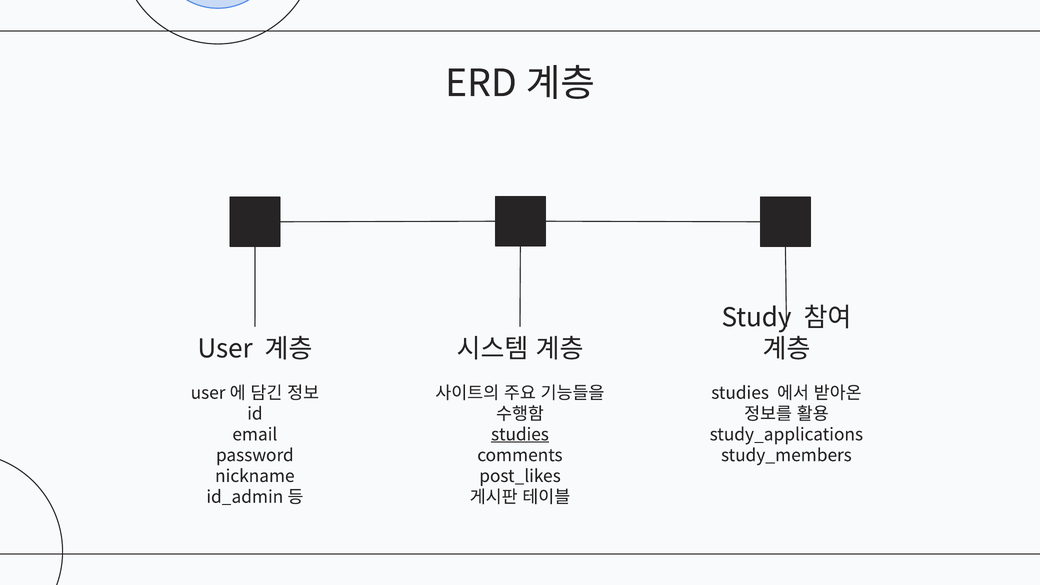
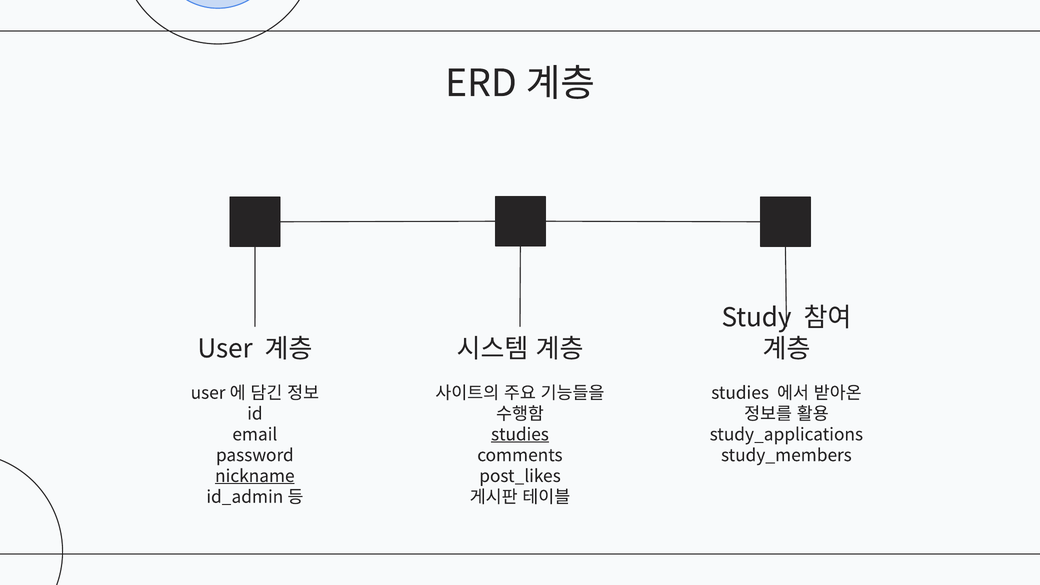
nickname underline: none -> present
